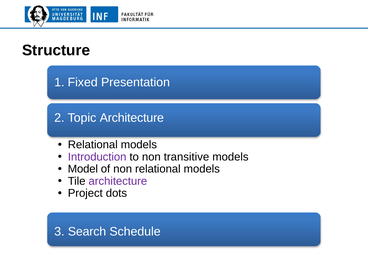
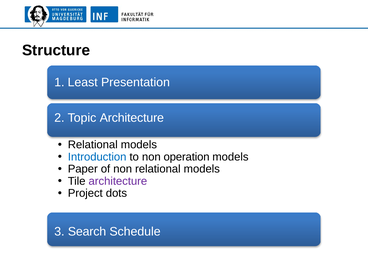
Fixed: Fixed -> Least
Introduction colour: purple -> blue
transitive: transitive -> operation
Model: Model -> Paper
